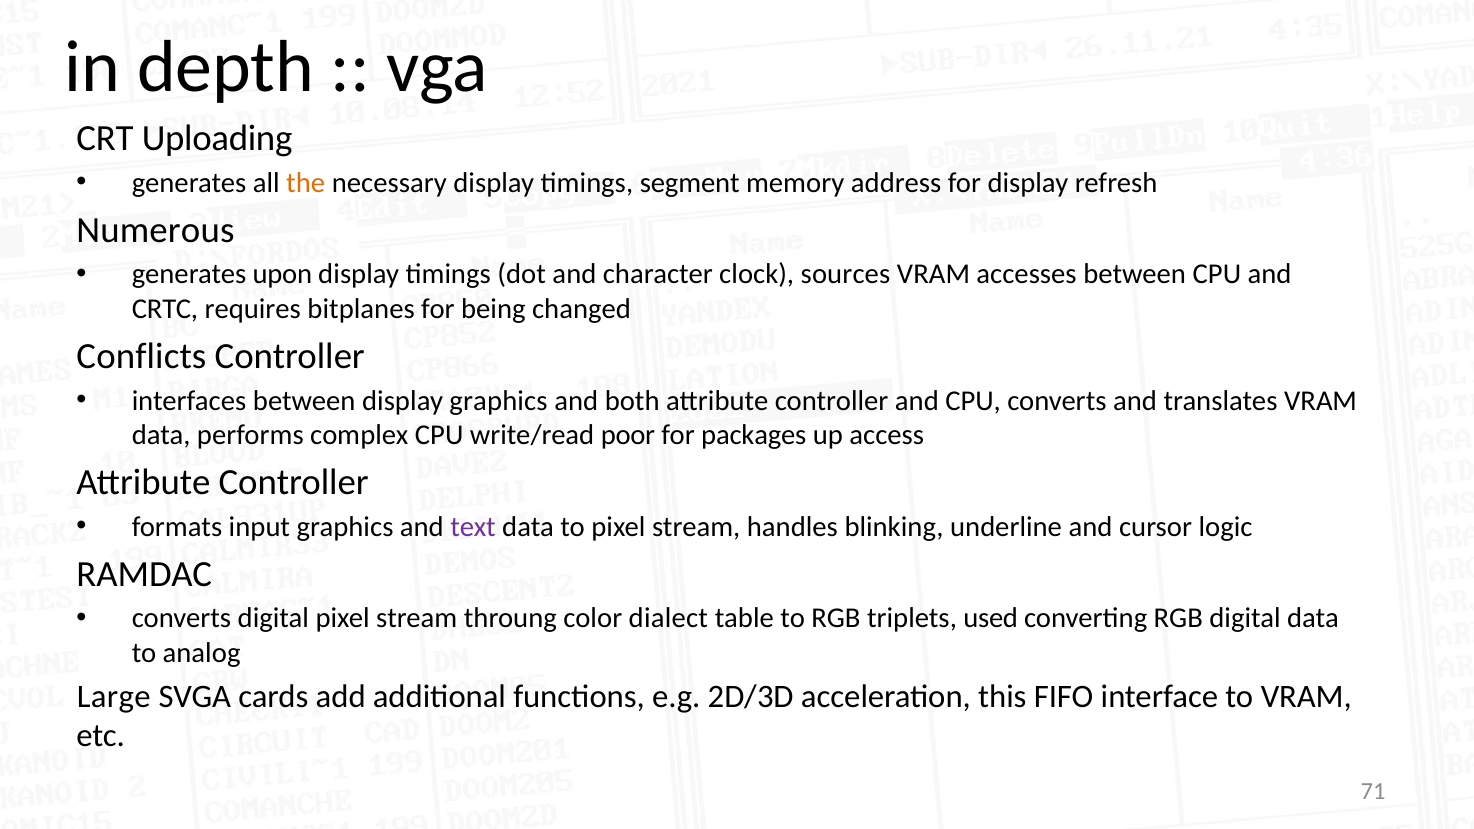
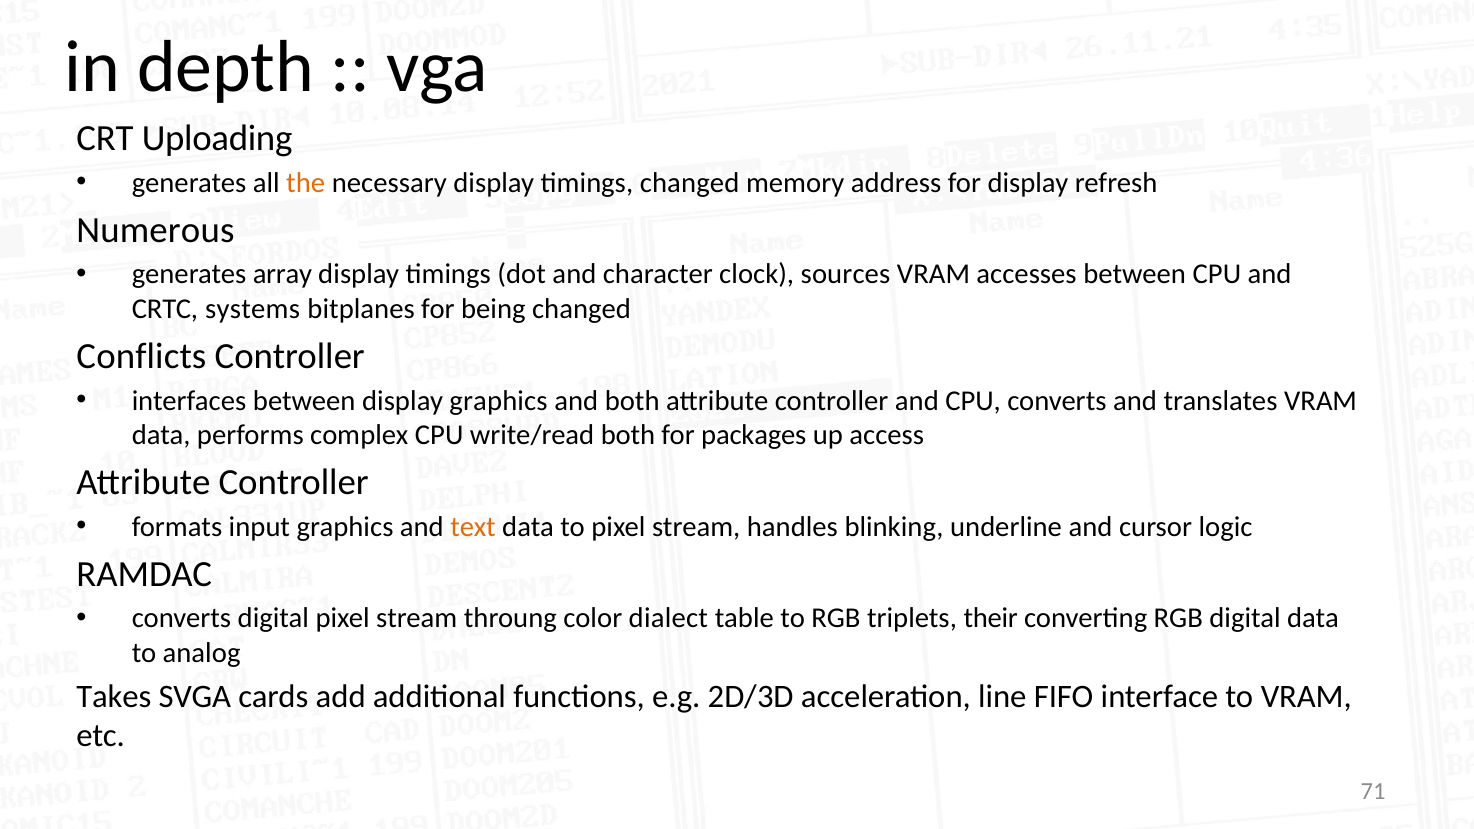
timings segment: segment -> changed
upon: upon -> array
requires: requires -> systems
write/read poor: poor -> both
text colour: purple -> orange
used: used -> their
Large: Large -> Takes
this: this -> line
